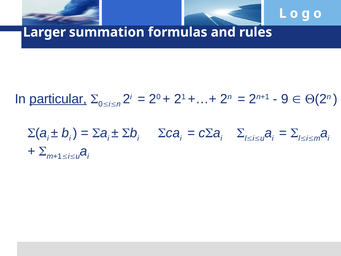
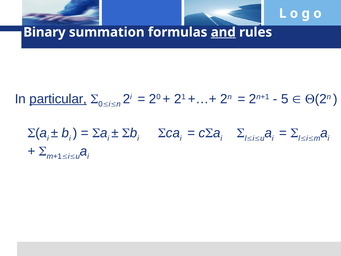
Larger: Larger -> Binary
and underline: none -> present
9: 9 -> 5
